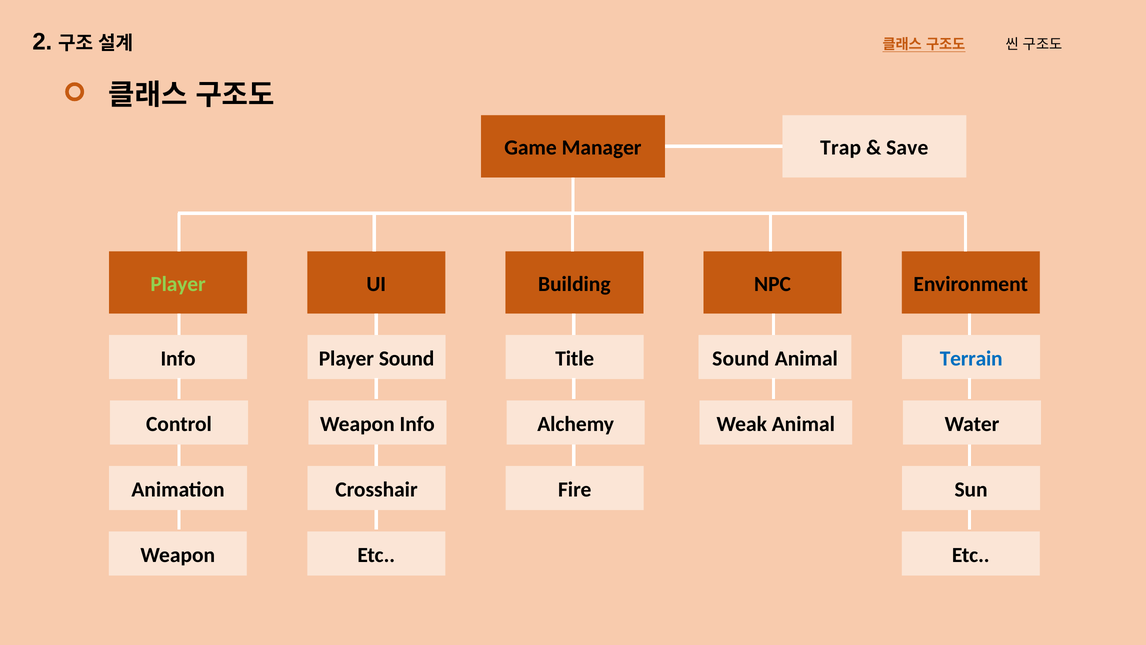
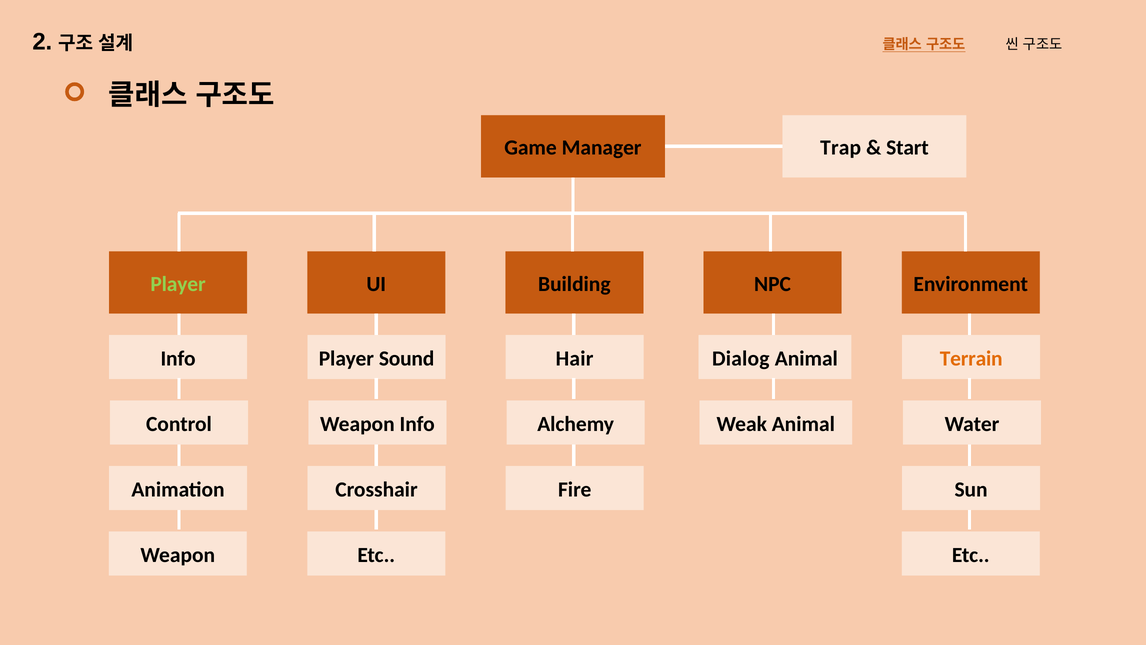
Save: Save -> Start
Title: Title -> Hair
Sound at (741, 358): Sound -> Dialog
Terrain colour: blue -> orange
